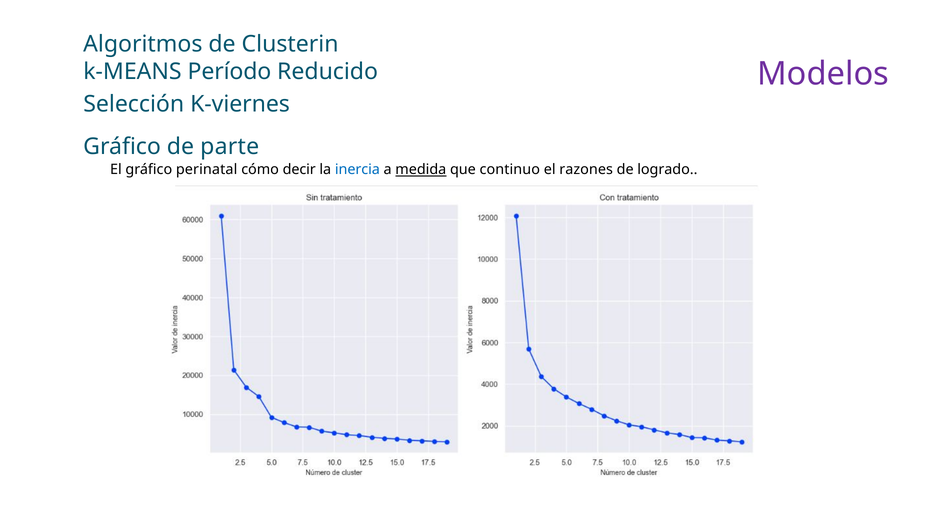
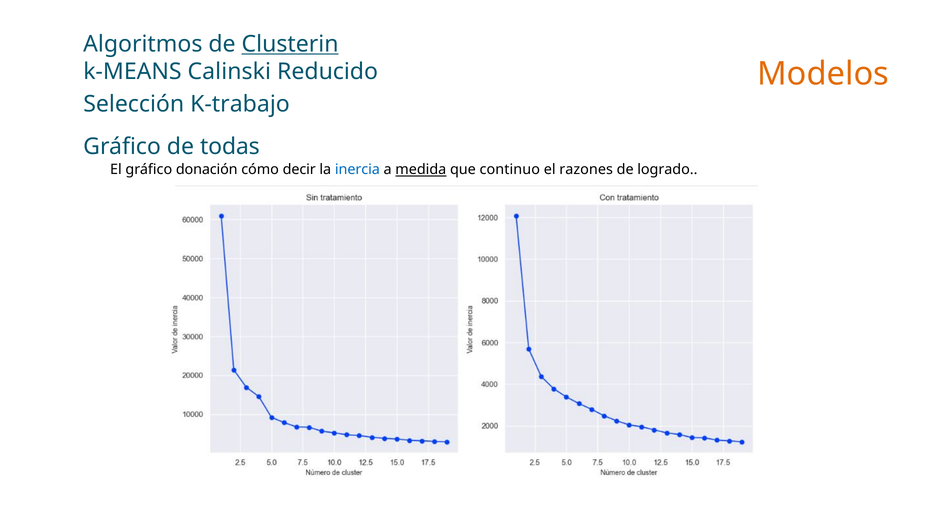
Clusterin underline: none -> present
Modelos colour: purple -> orange
Período: Período -> Calinski
K-viernes: K-viernes -> K-trabajo
parte: parte -> todas
perinatal: perinatal -> donación
